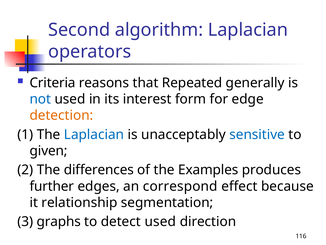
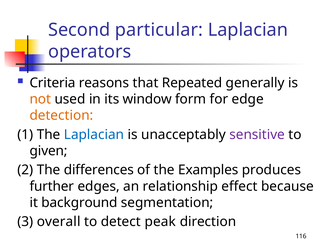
algorithm: algorithm -> particular
not colour: blue -> orange
interest: interest -> window
sensitive colour: blue -> purple
correspond: correspond -> relationship
relationship: relationship -> background
graphs: graphs -> overall
detect used: used -> peak
